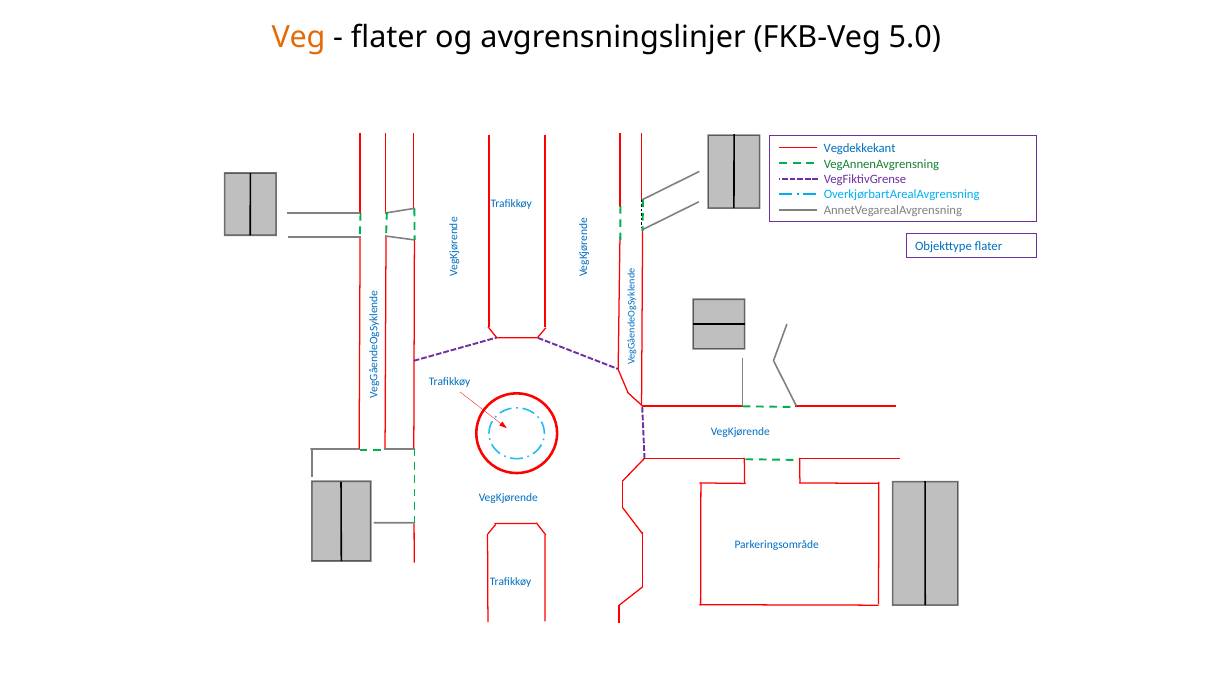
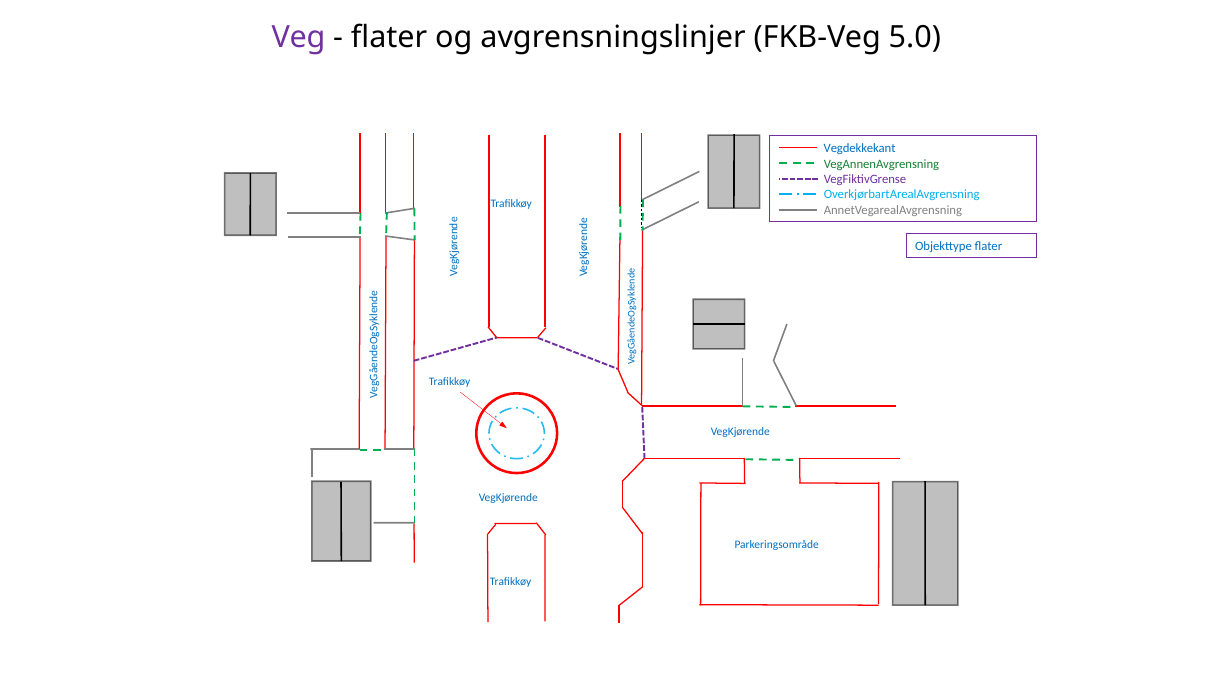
Veg colour: orange -> purple
